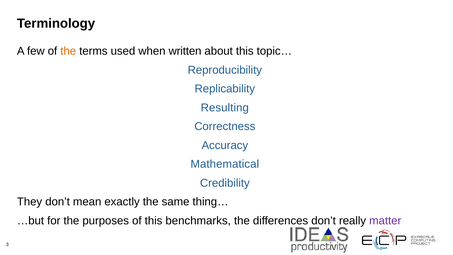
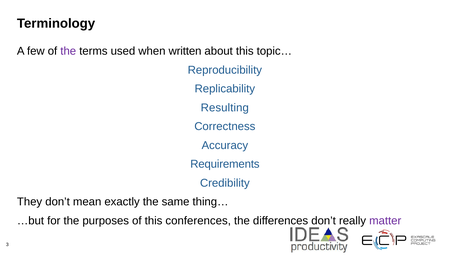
the at (68, 51) colour: orange -> purple
Mathematical: Mathematical -> Requirements
benchmarks: benchmarks -> conferences
